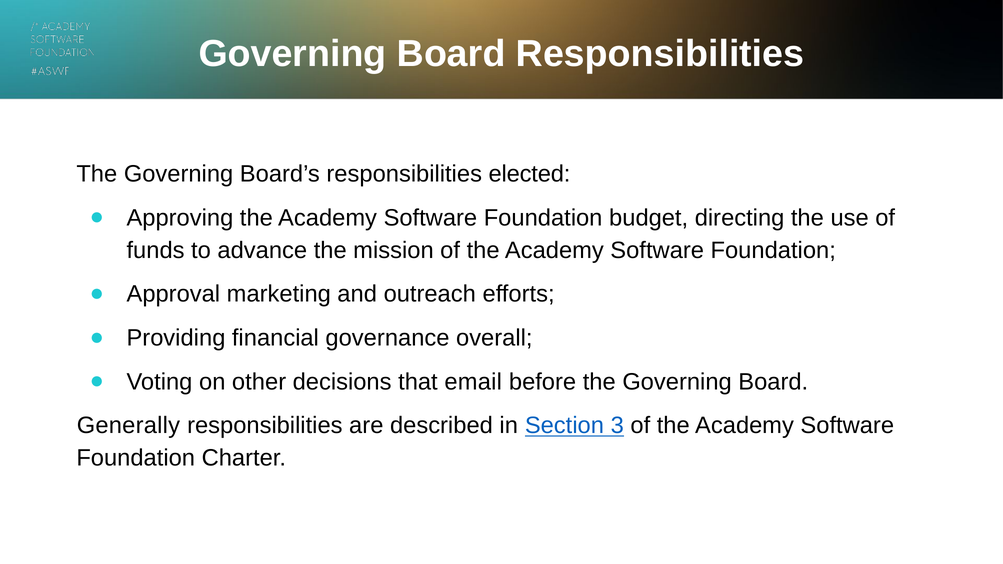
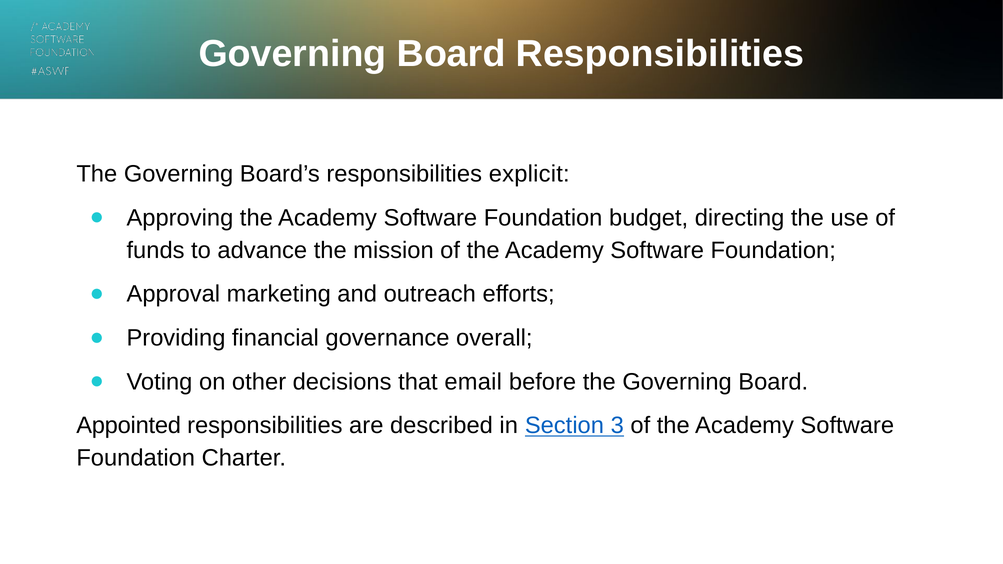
elected: elected -> explicit
Generally: Generally -> Appointed
